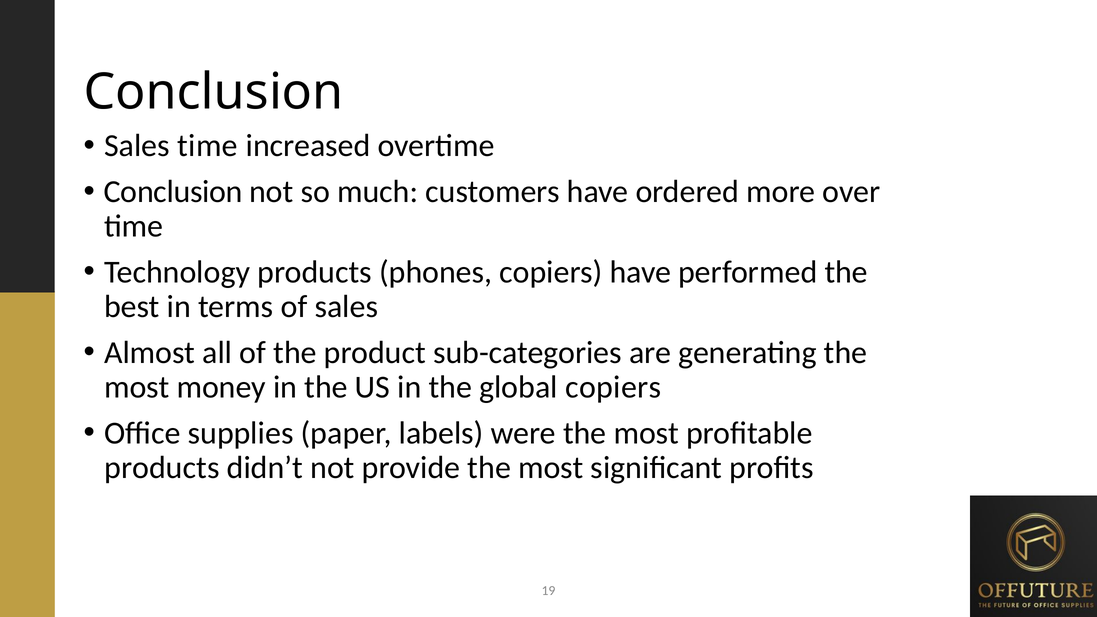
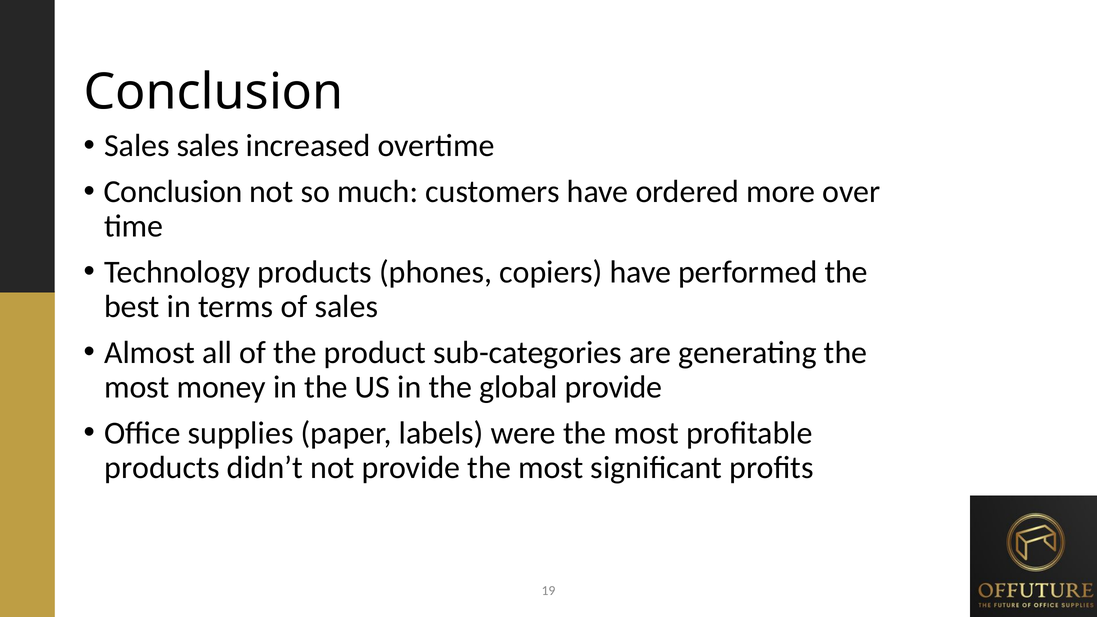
Sales time: time -> sales
global copiers: copiers -> provide
